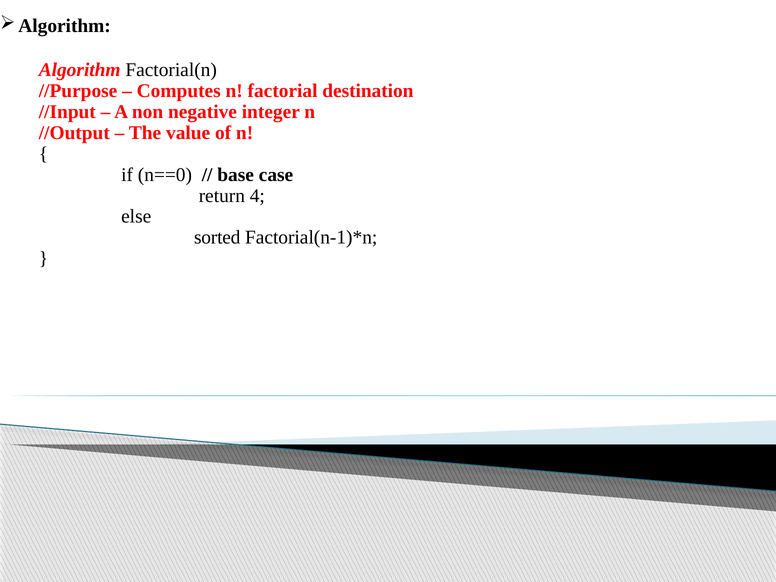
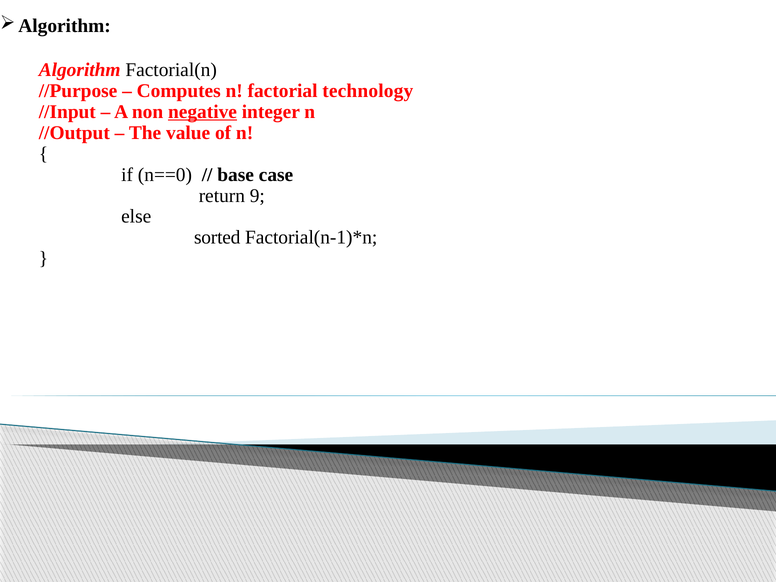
destination: destination -> technology
negative underline: none -> present
4: 4 -> 9
